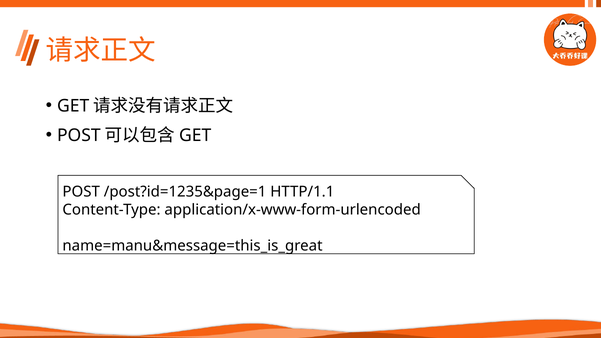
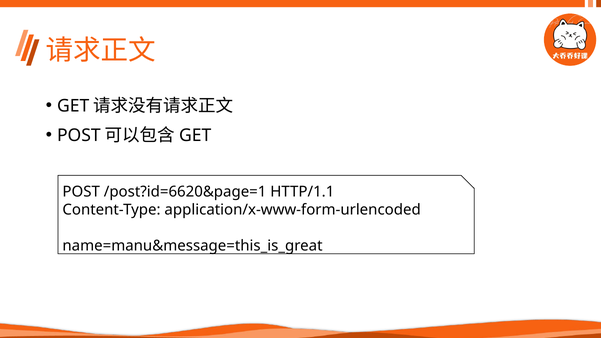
/post?id=1235&page=1: /post?id=1235&page=1 -> /post?id=6620&page=1
